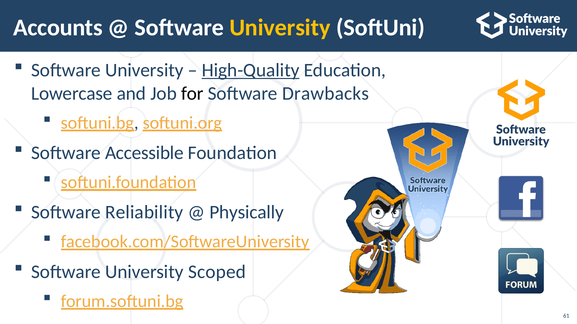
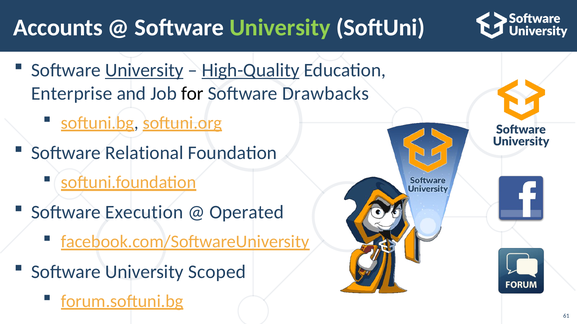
University at (280, 28) colour: yellow -> light green
University at (144, 70) underline: none -> present
Lowercase: Lowercase -> Enterprise
Accessible: Accessible -> Relational
Reliability: Reliability -> Execution
Physically: Physically -> Operated
